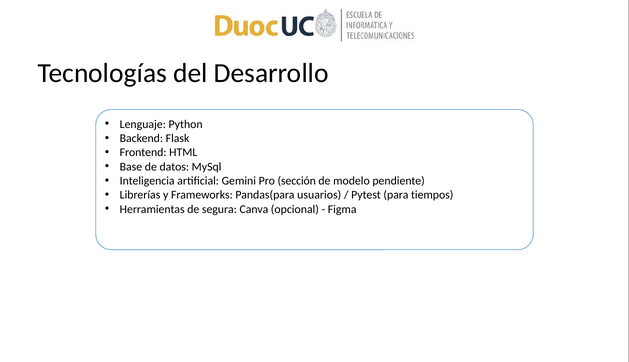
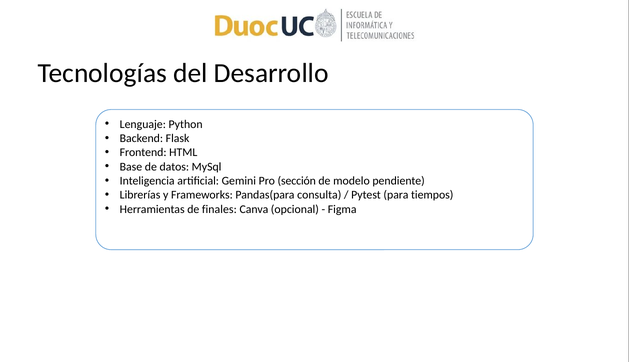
usuarios: usuarios -> consulta
segura: segura -> finales
